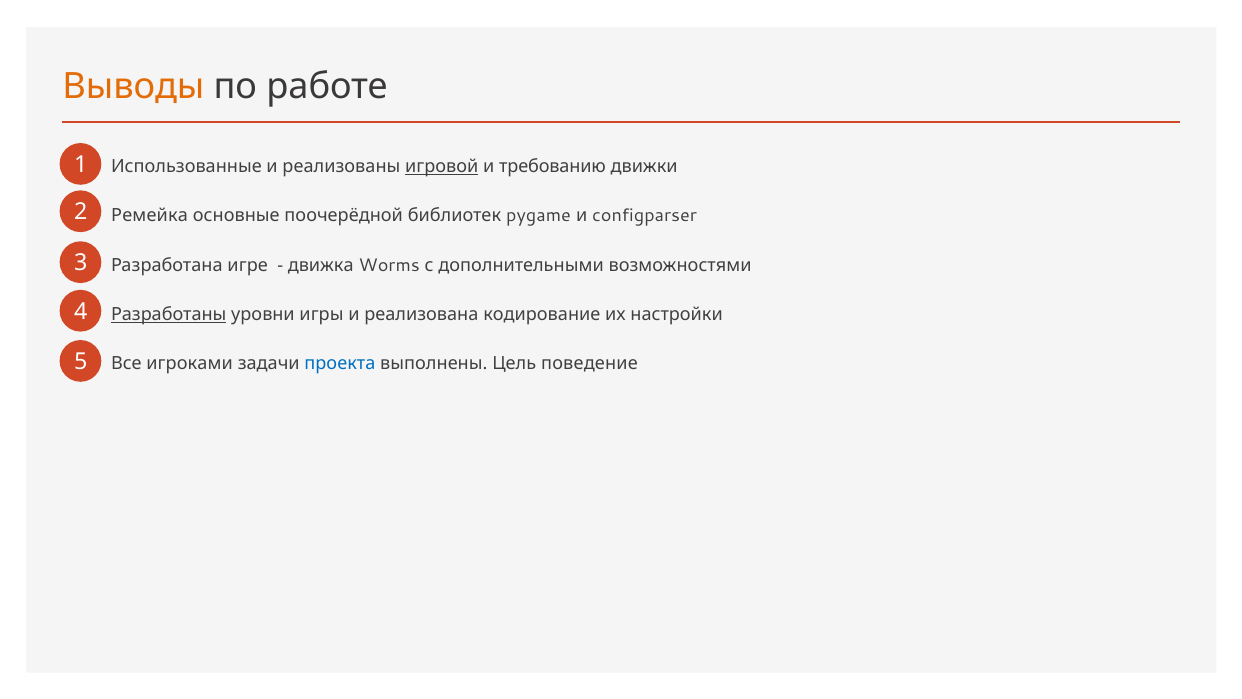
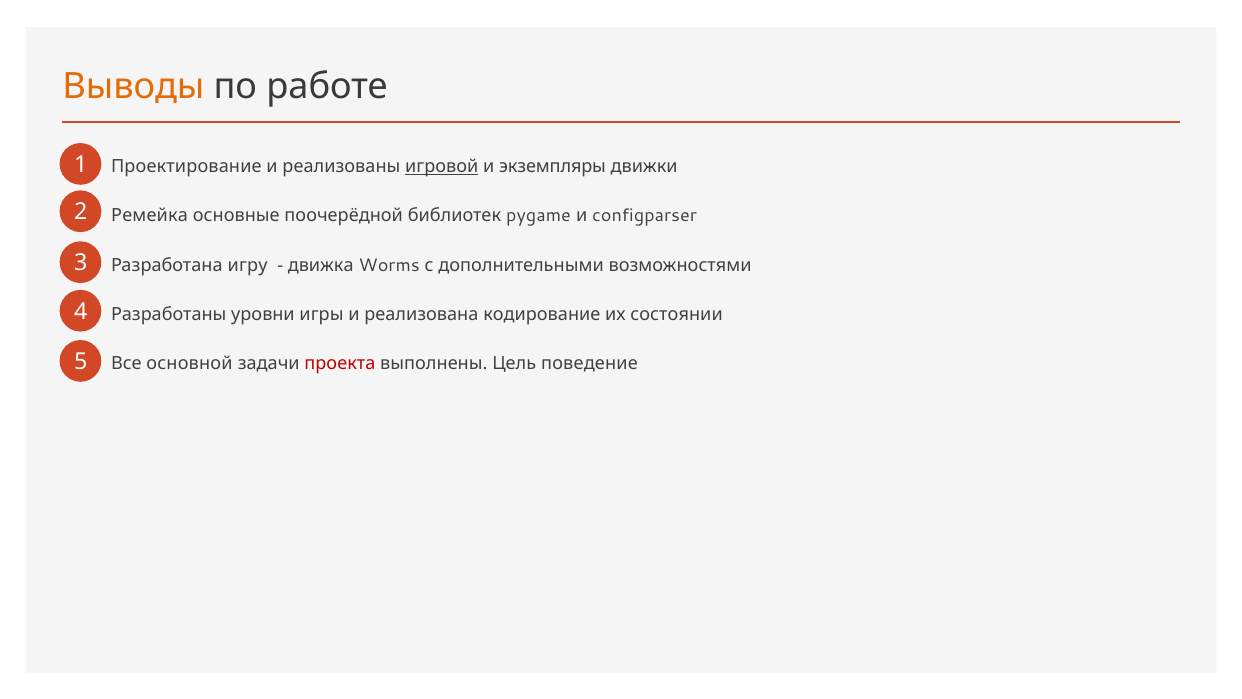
Использованные: Использованные -> Проектирование
требованию: требованию -> экземпляры
игре: игре -> игру
Разработаны underline: present -> none
настройки: настройки -> состоянии
игроками: игроками -> основной
проекта colour: blue -> red
